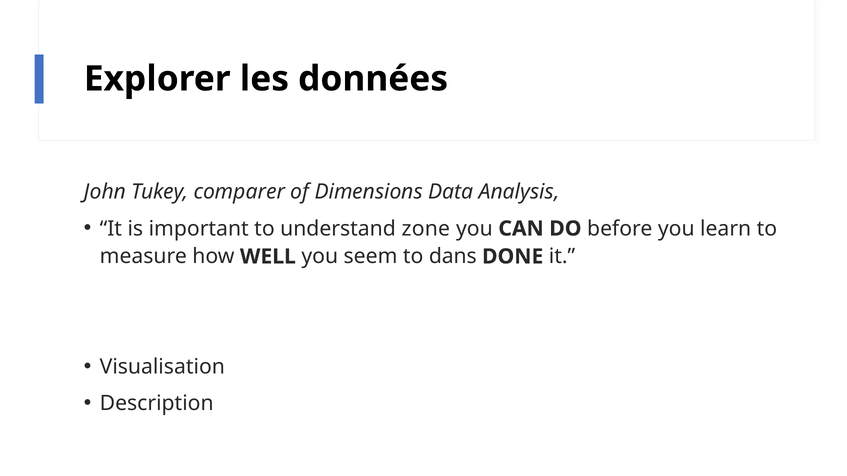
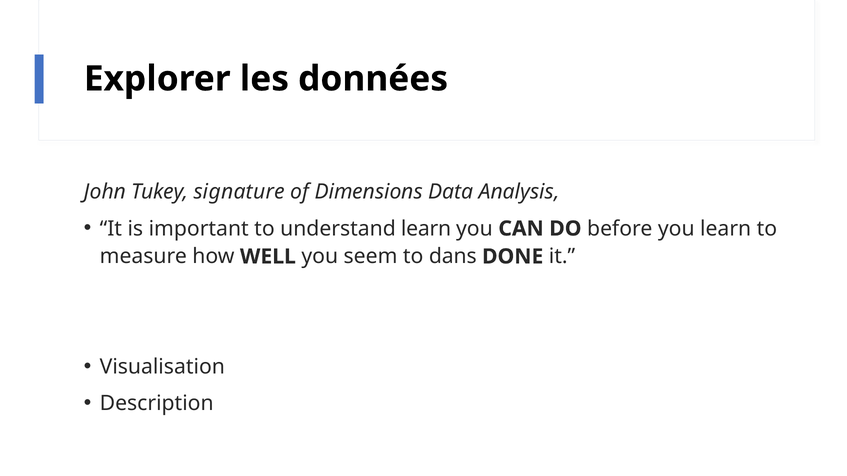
comparer: comparer -> signature
understand zone: zone -> learn
